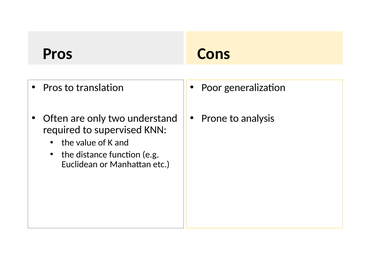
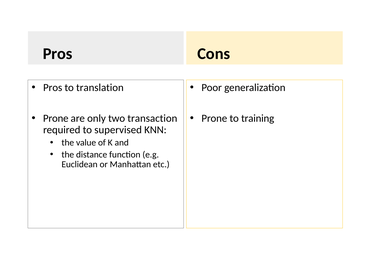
Often at (56, 118): Often -> Prone
understand: understand -> transaction
analysis: analysis -> training
